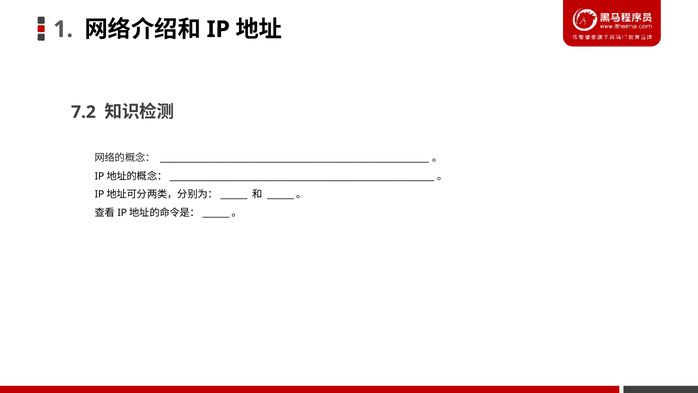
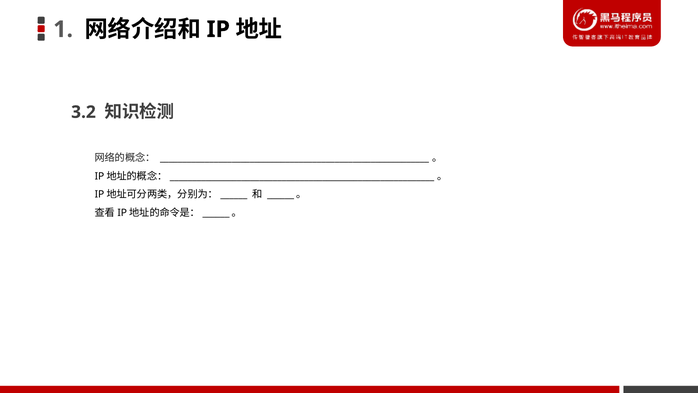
7.2: 7.2 -> 3.2
